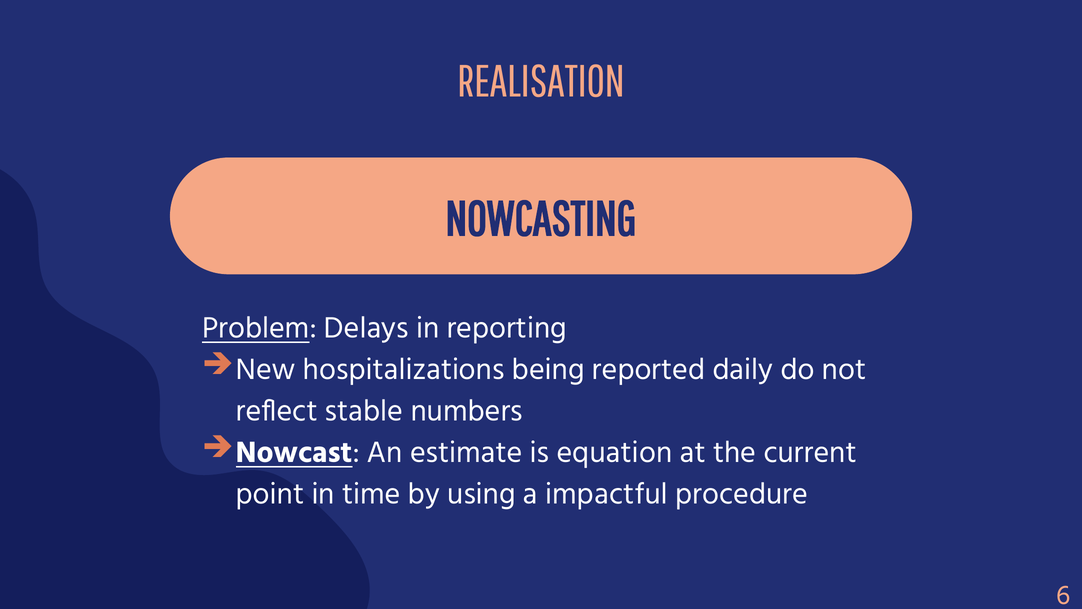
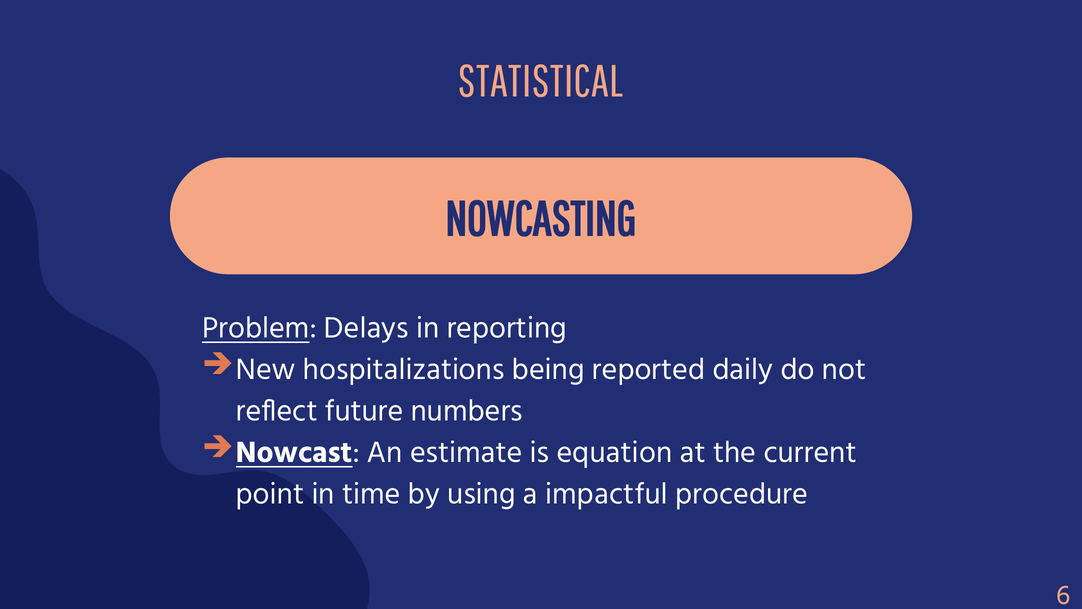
REALISATION: REALISATION -> STATISTICAL
stable: stable -> future
